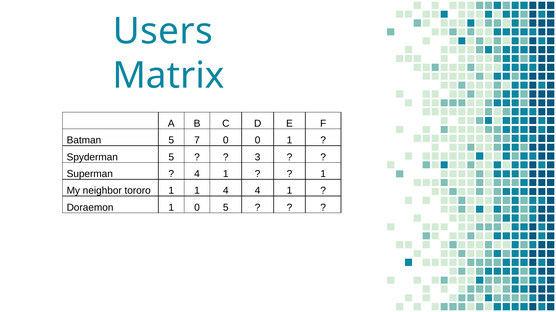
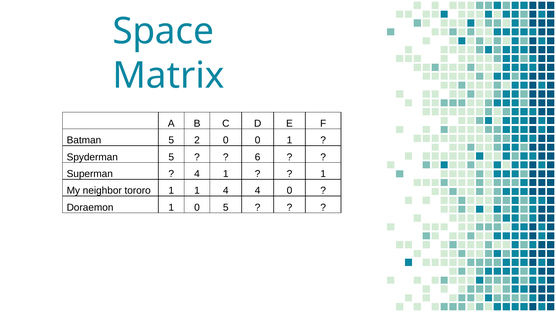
Users: Users -> Space
7: 7 -> 2
3: 3 -> 6
4 4 1: 1 -> 0
